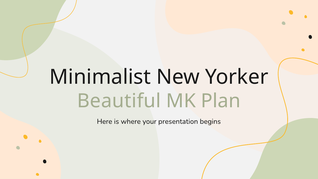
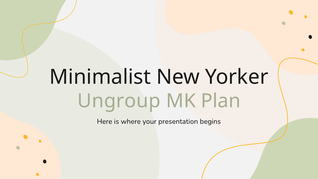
Beautiful: Beautiful -> Ungroup
